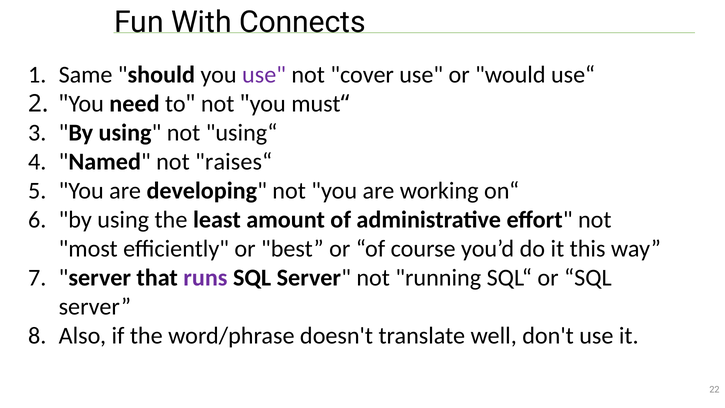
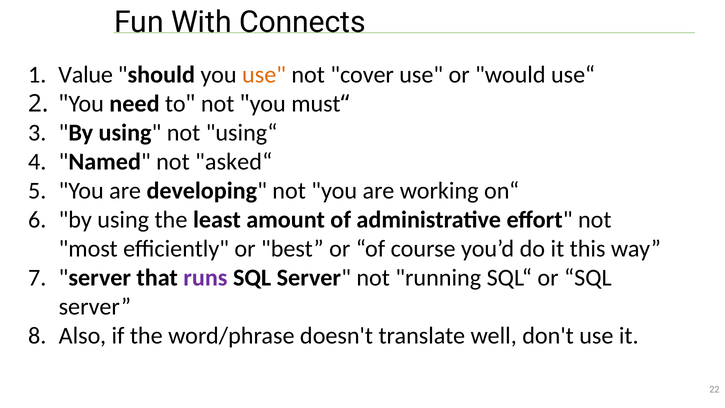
Same: Same -> Value
use at (264, 75) colour: purple -> orange
raises“: raises“ -> asked“
